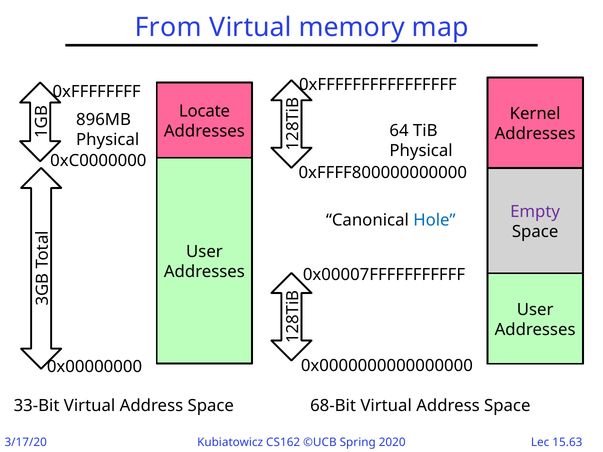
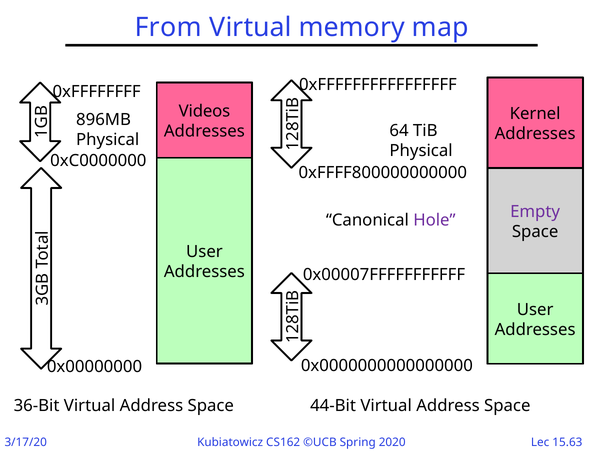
Locate: Locate -> Videos
Hole colour: blue -> purple
33-Bit: 33-Bit -> 36-Bit
68-Bit: 68-Bit -> 44-Bit
